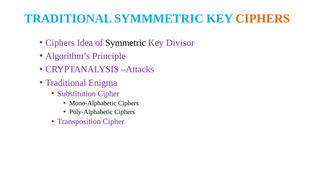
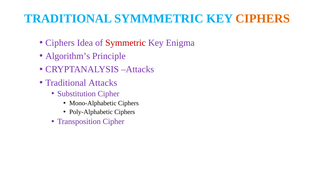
Symmetric colour: black -> red
Divisor: Divisor -> Enigma
Traditional Enigma: Enigma -> Attacks
